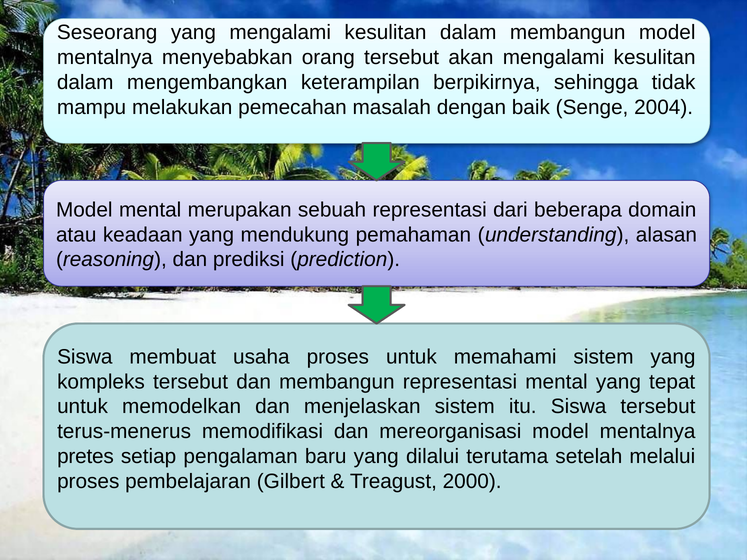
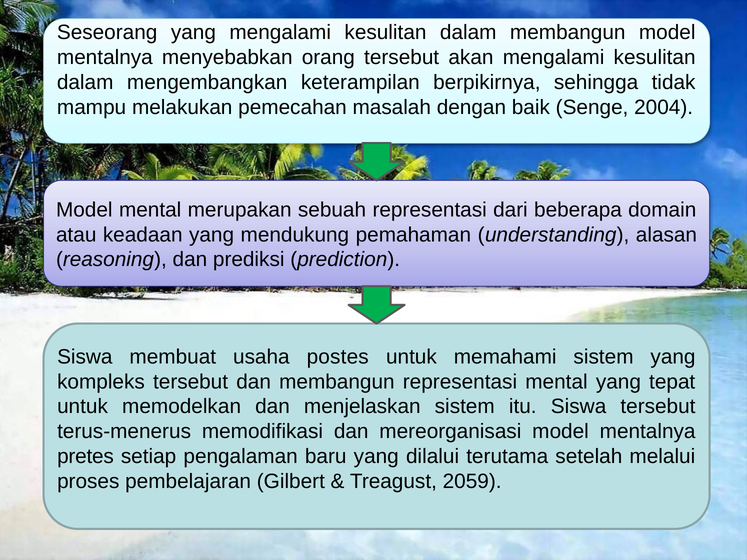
usaha proses: proses -> postes
2000: 2000 -> 2059
